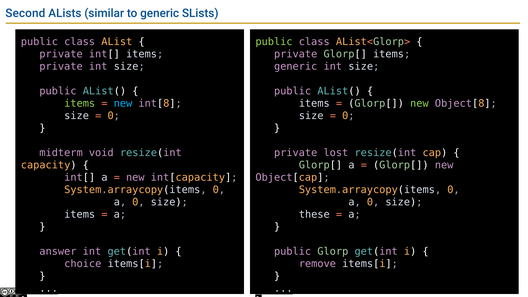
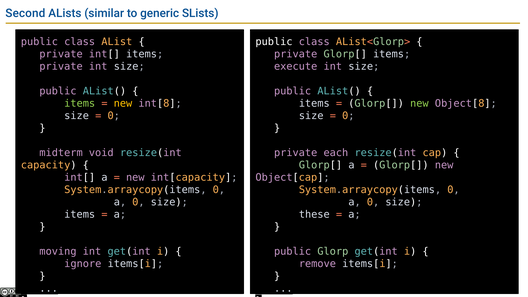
public at (274, 42) colour: light green -> white
generic at (296, 67): generic -> execute
new at (123, 103) colour: light blue -> yellow
lost: lost -> each
answer: answer -> moving
choice: choice -> ignore
